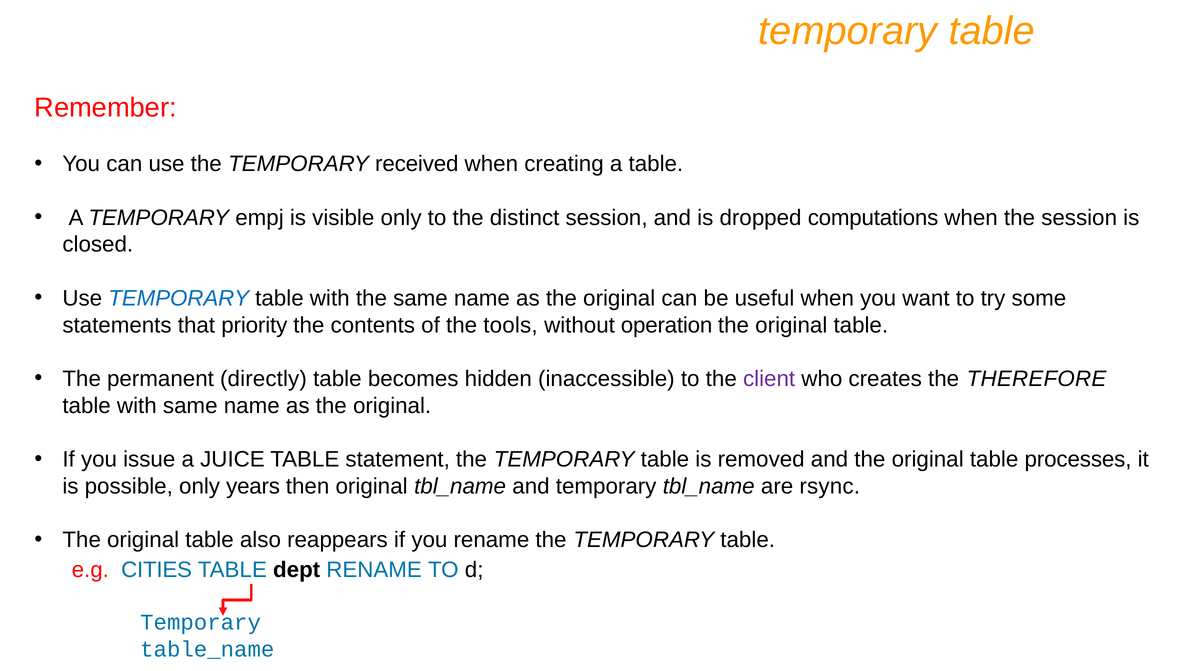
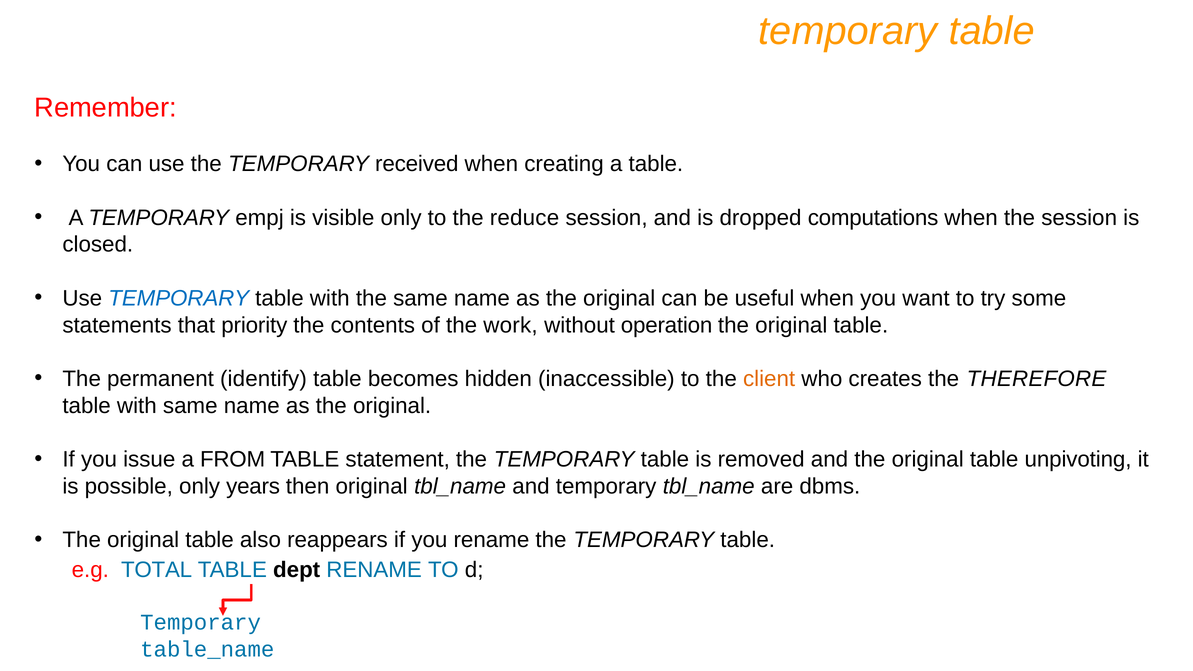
distinct: distinct -> reduce
tools: tools -> work
directly: directly -> identify
client colour: purple -> orange
JUICE: JUICE -> FROM
processes: processes -> unpivoting
rsync: rsync -> dbms
CITIES: CITIES -> TOTAL
